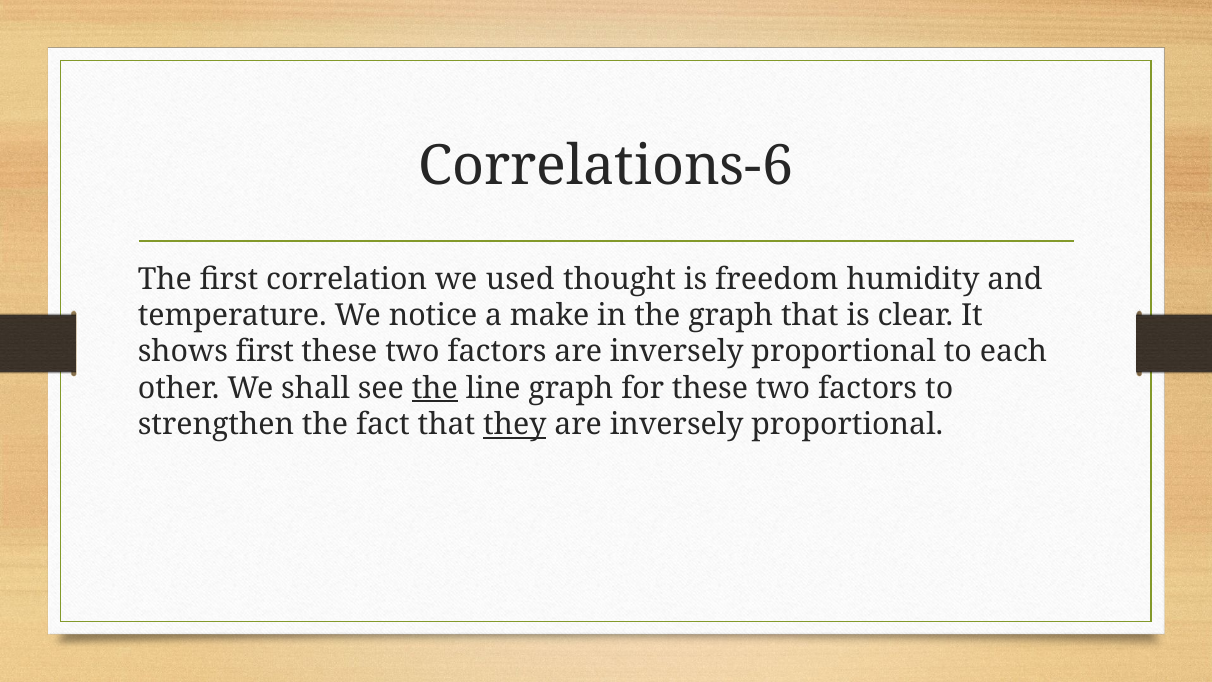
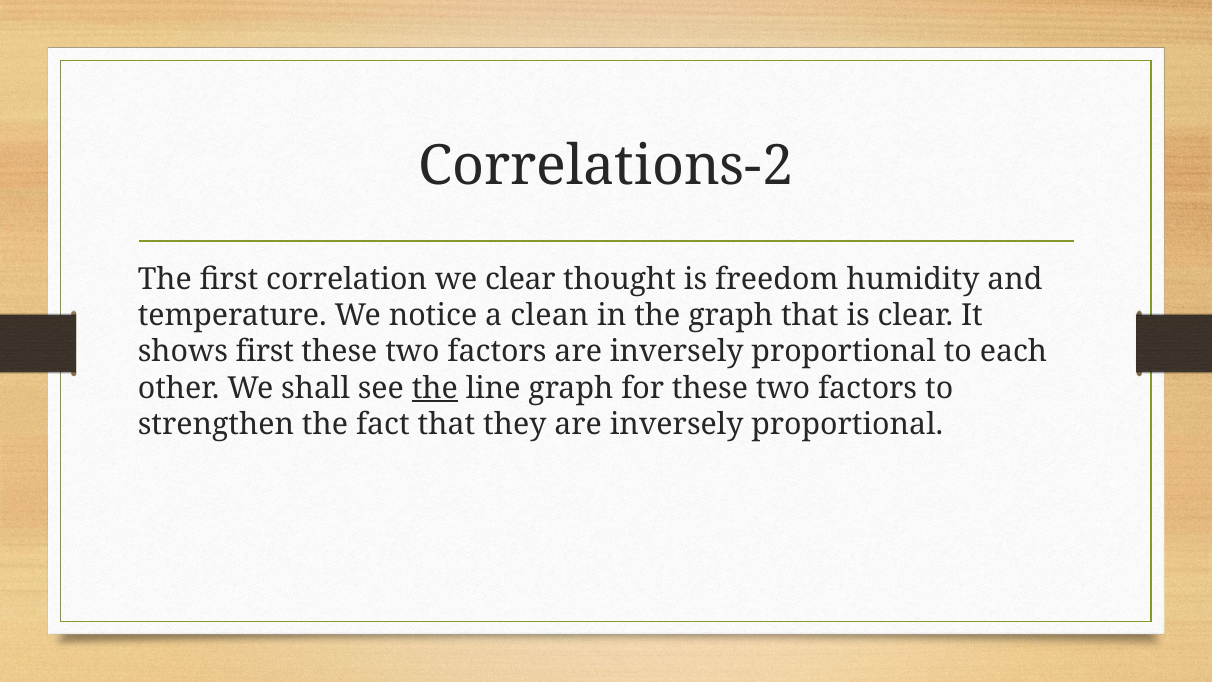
Correlations-6: Correlations-6 -> Correlations-2
we used: used -> clear
make: make -> clean
they underline: present -> none
